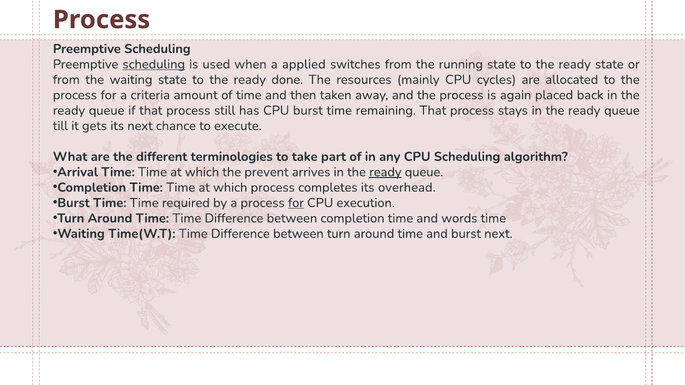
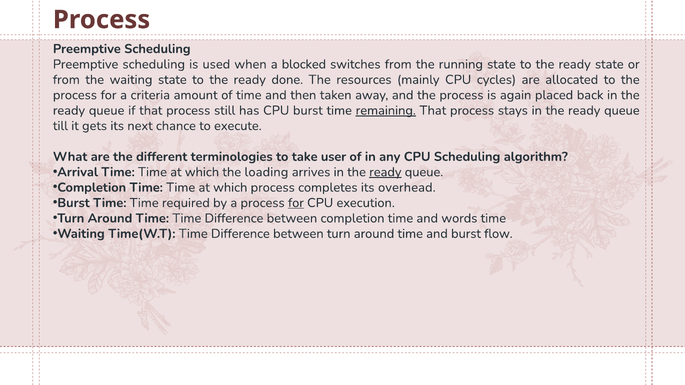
scheduling at (154, 64) underline: present -> none
applied: applied -> blocked
remaining underline: none -> present
part: part -> user
prevent: prevent -> loading
burst next: next -> flow
